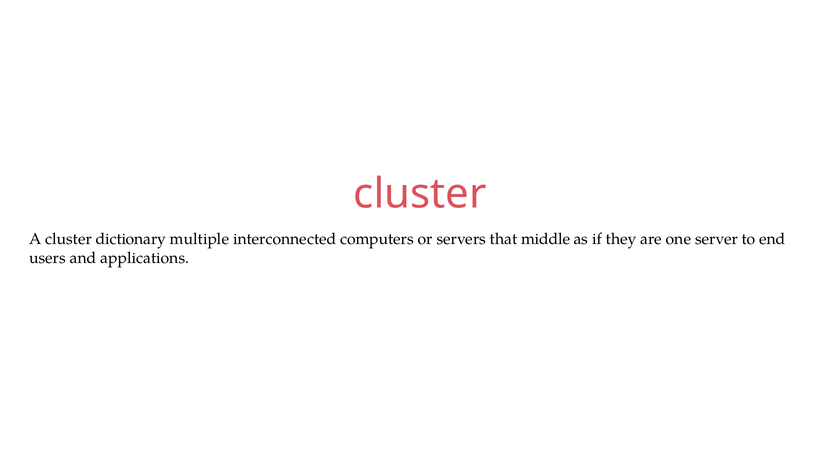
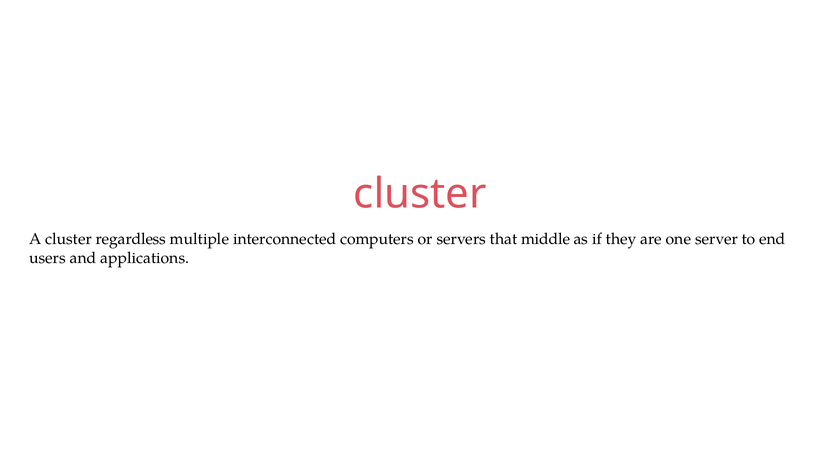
dictionary: dictionary -> regardless
